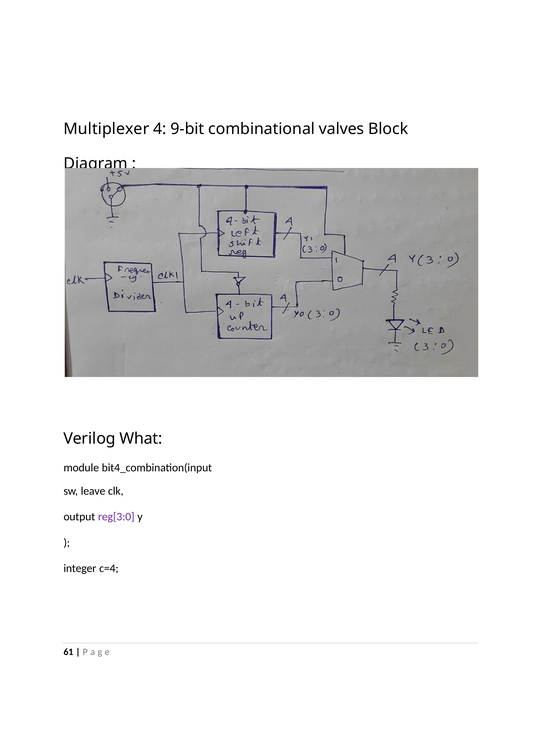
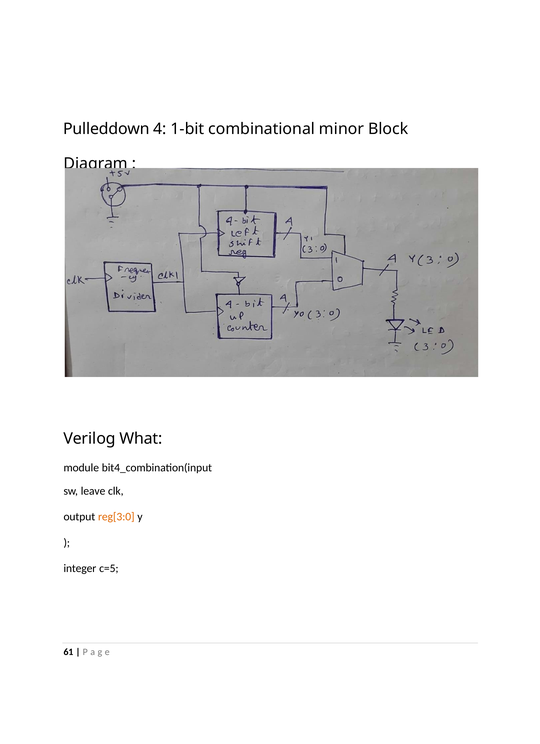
Multiplexer: Multiplexer -> Pulleddown
9-bit: 9-bit -> 1-bit
valves: valves -> minor
reg[3:0 colour: purple -> orange
c=4: c=4 -> c=5
